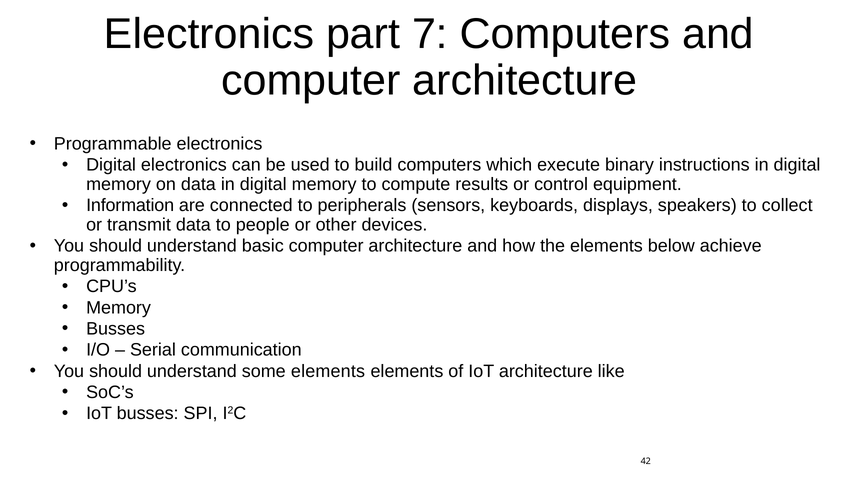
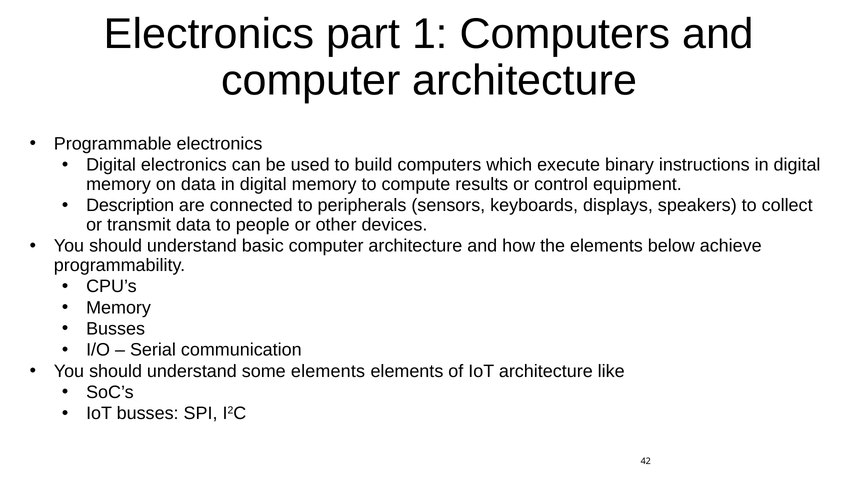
7: 7 -> 1
Information: Information -> Description
